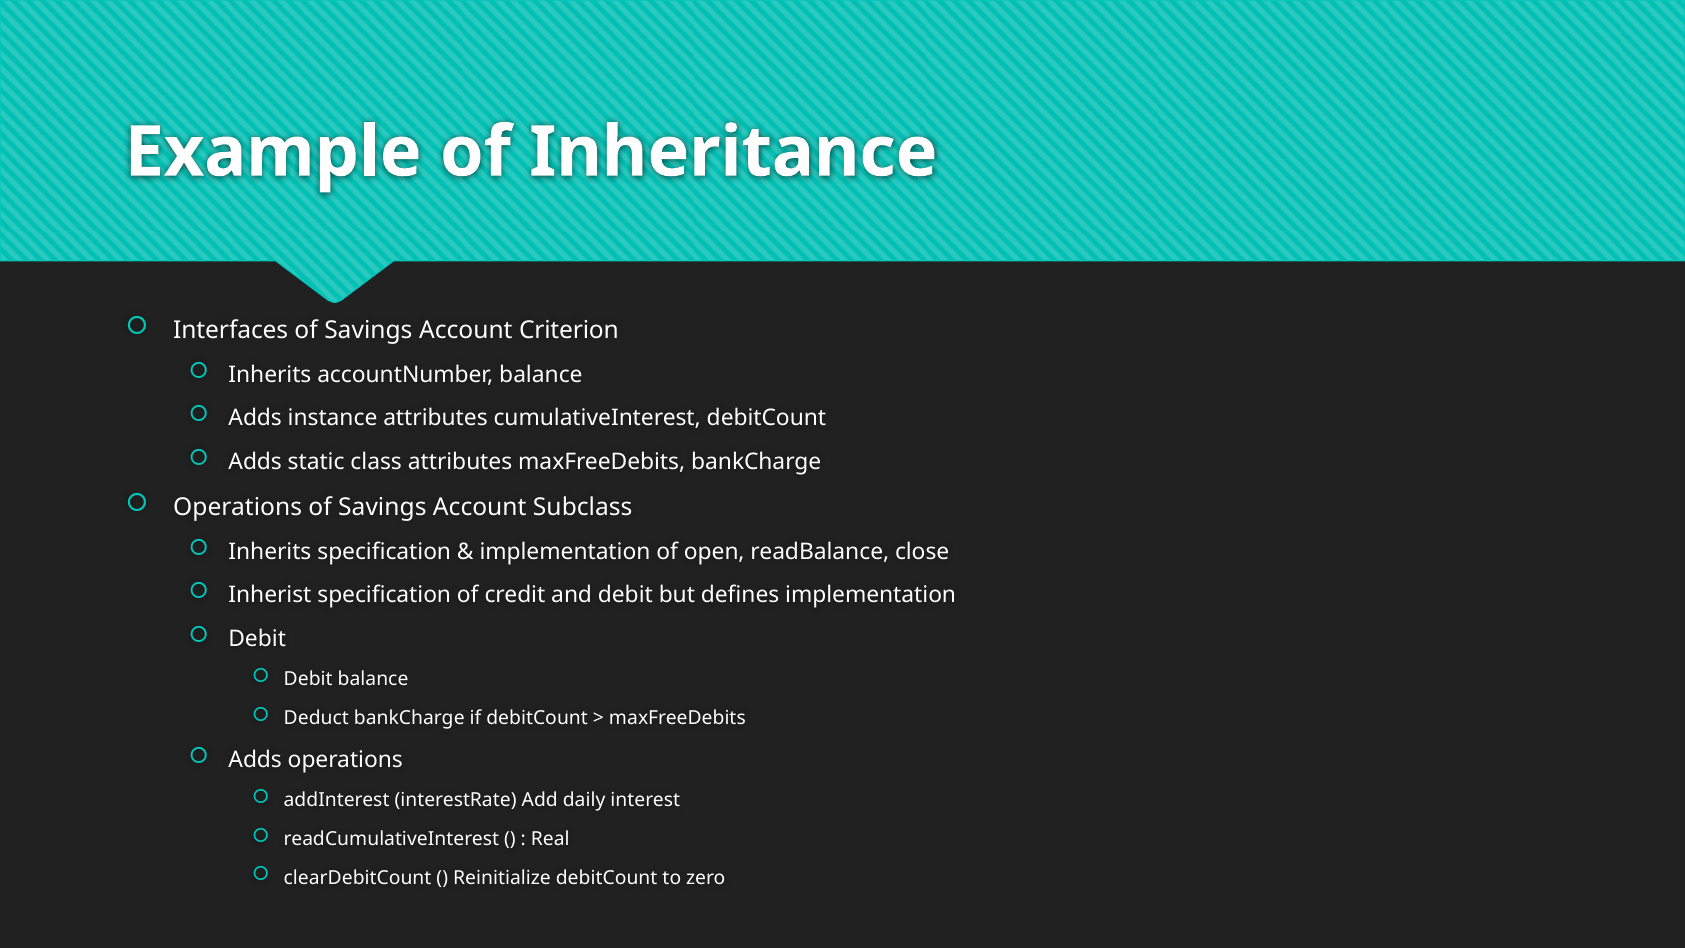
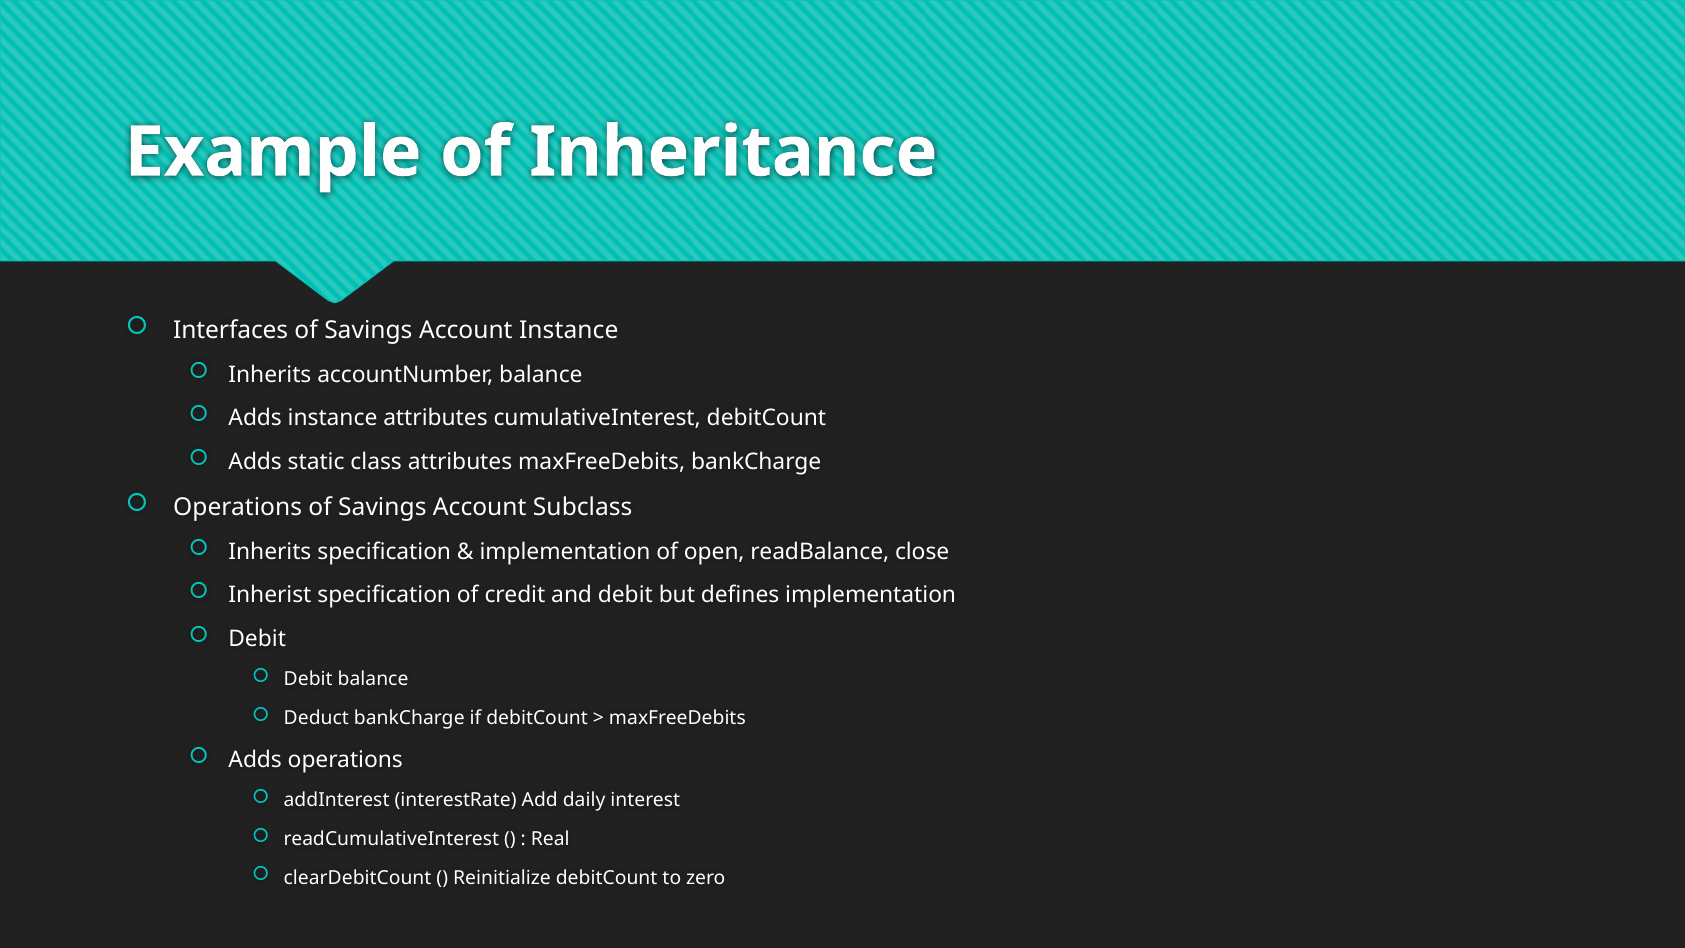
Account Criterion: Criterion -> Instance
